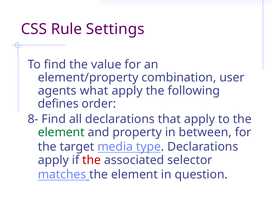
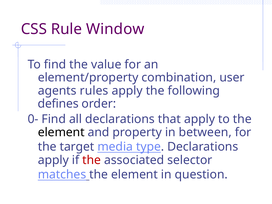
Settings: Settings -> Window
what: what -> rules
8-: 8- -> 0-
element at (61, 132) colour: green -> black
